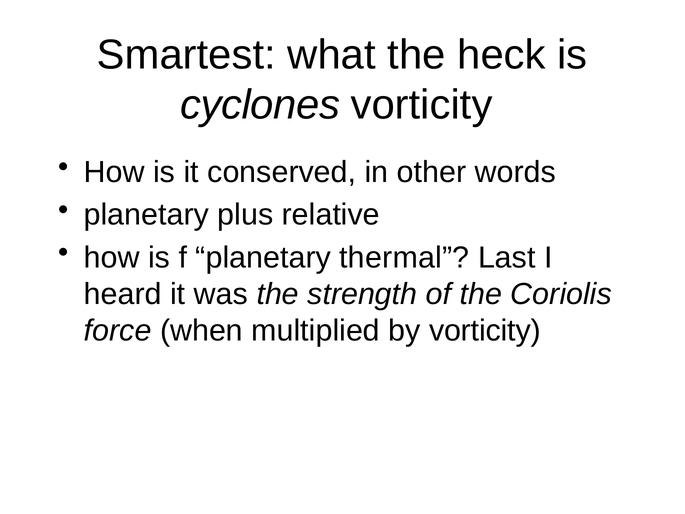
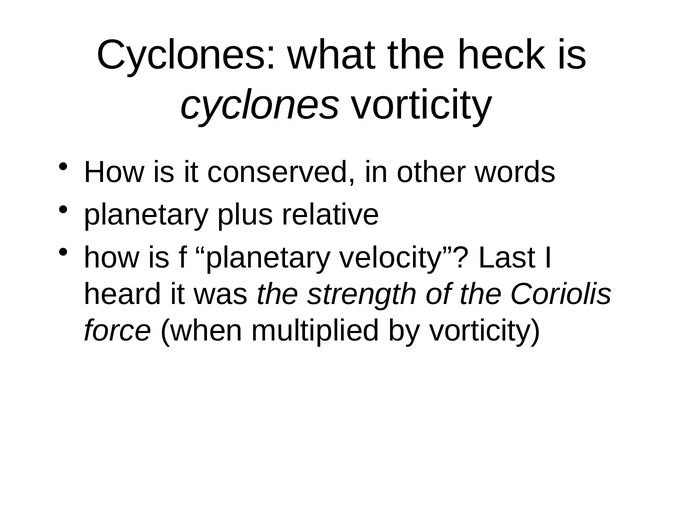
Smartest at (186, 55): Smartest -> Cyclones
thermal: thermal -> velocity
